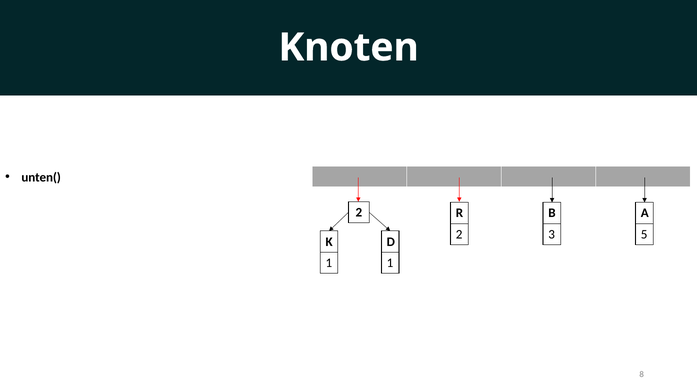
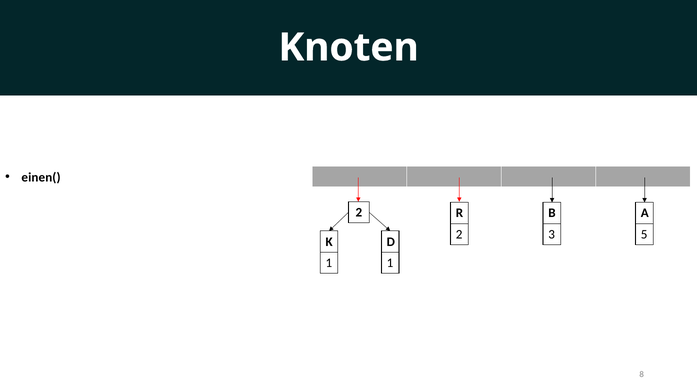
unten(: unten( -> einen(
